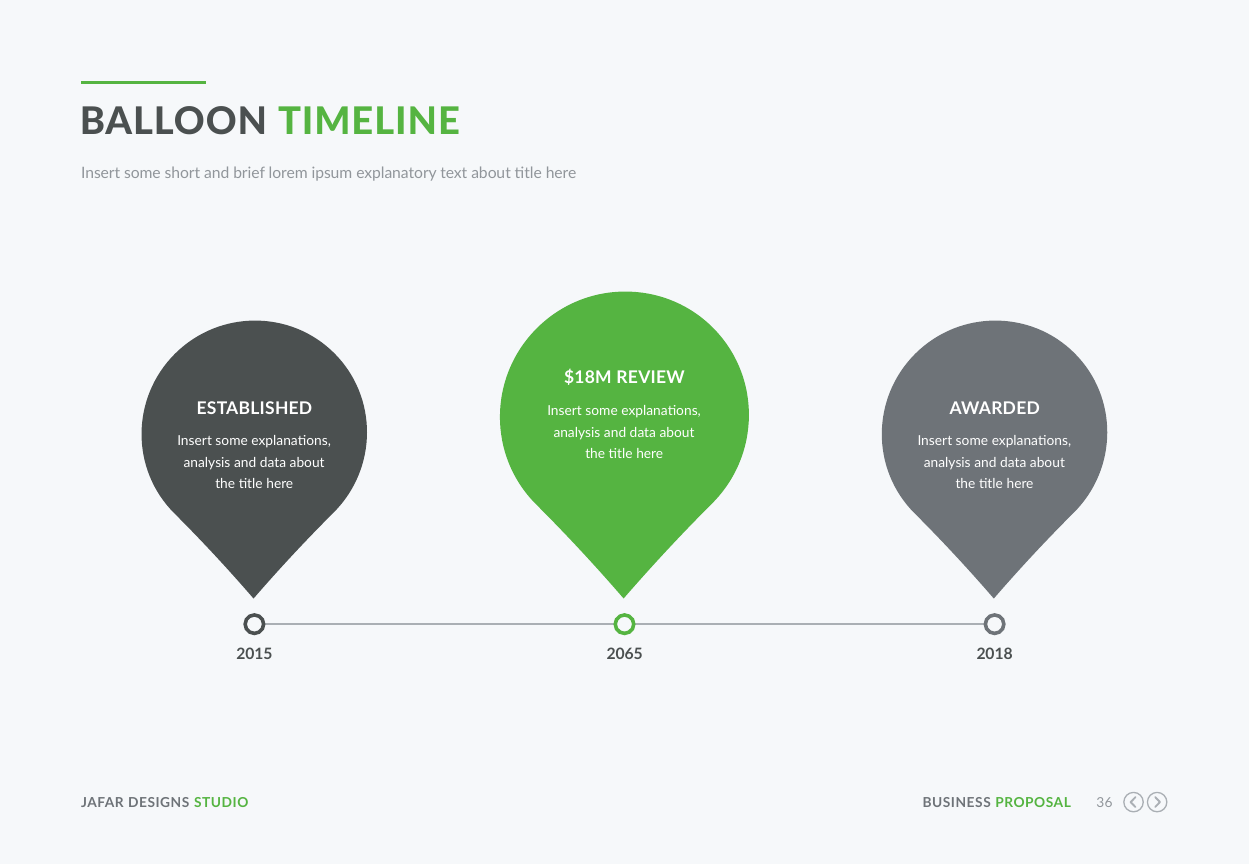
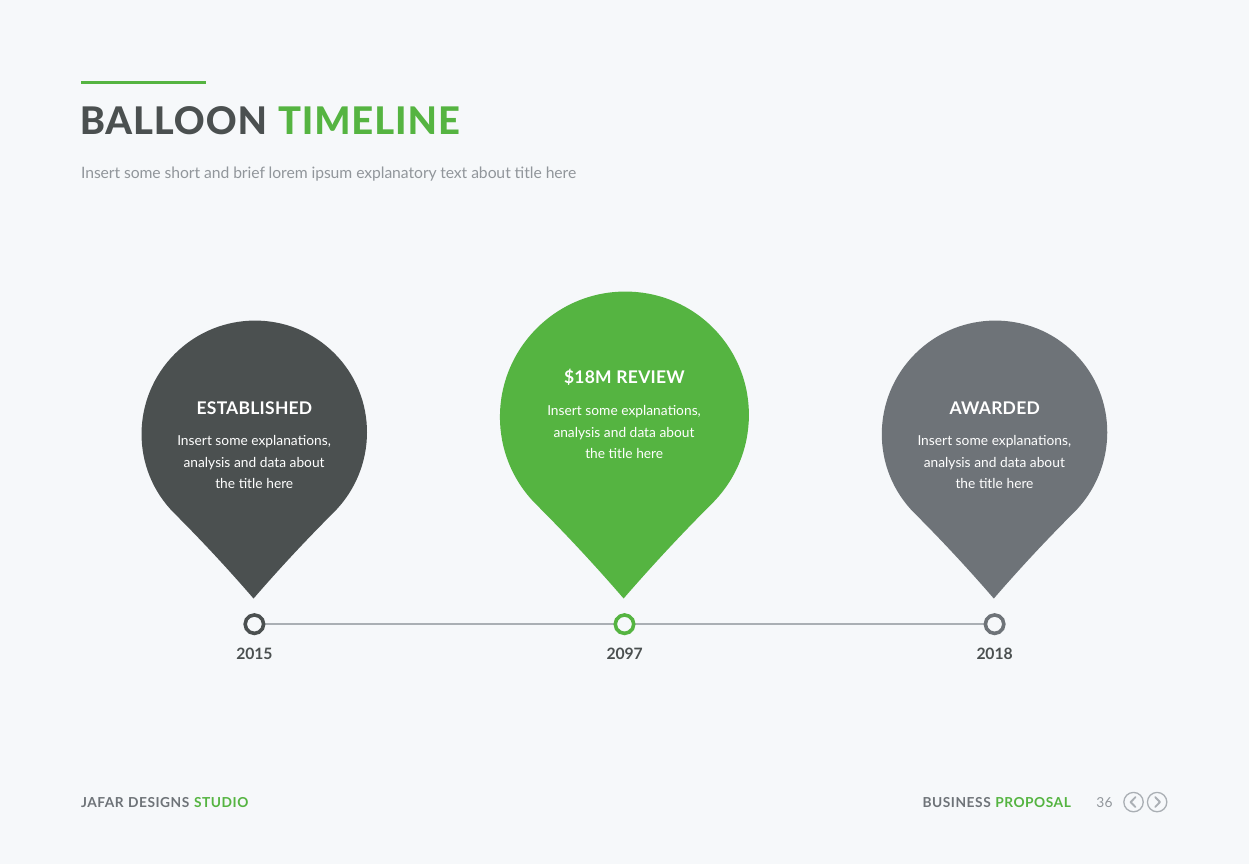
2065: 2065 -> 2097
